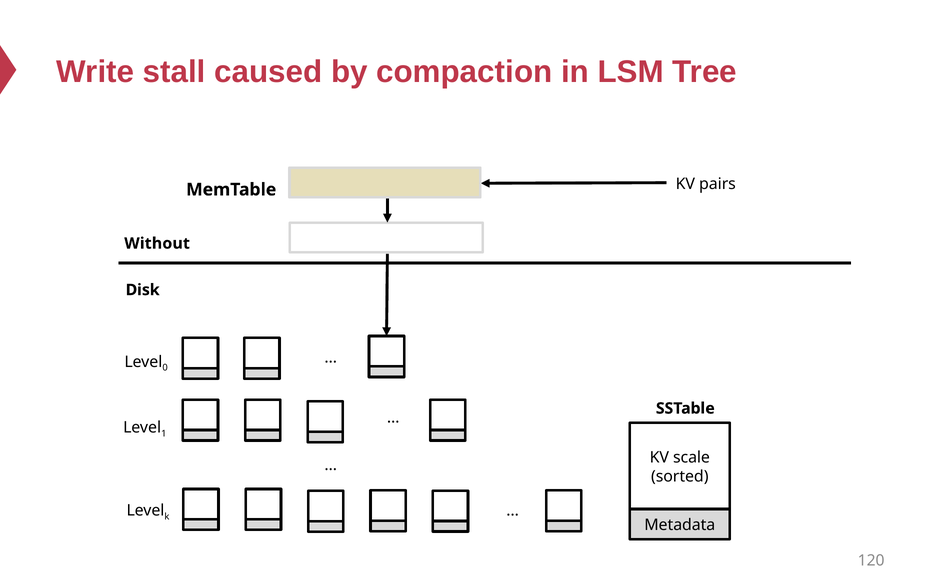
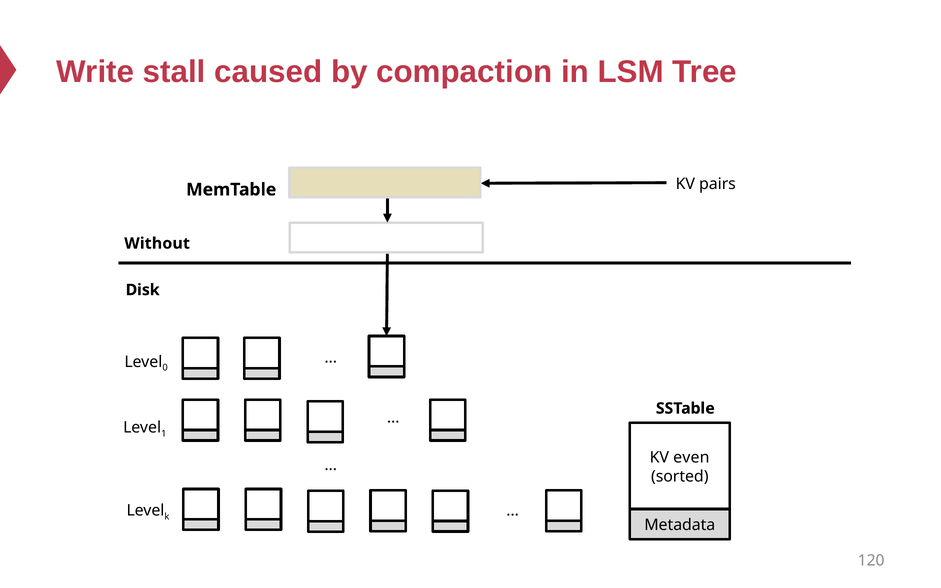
scale: scale -> even
